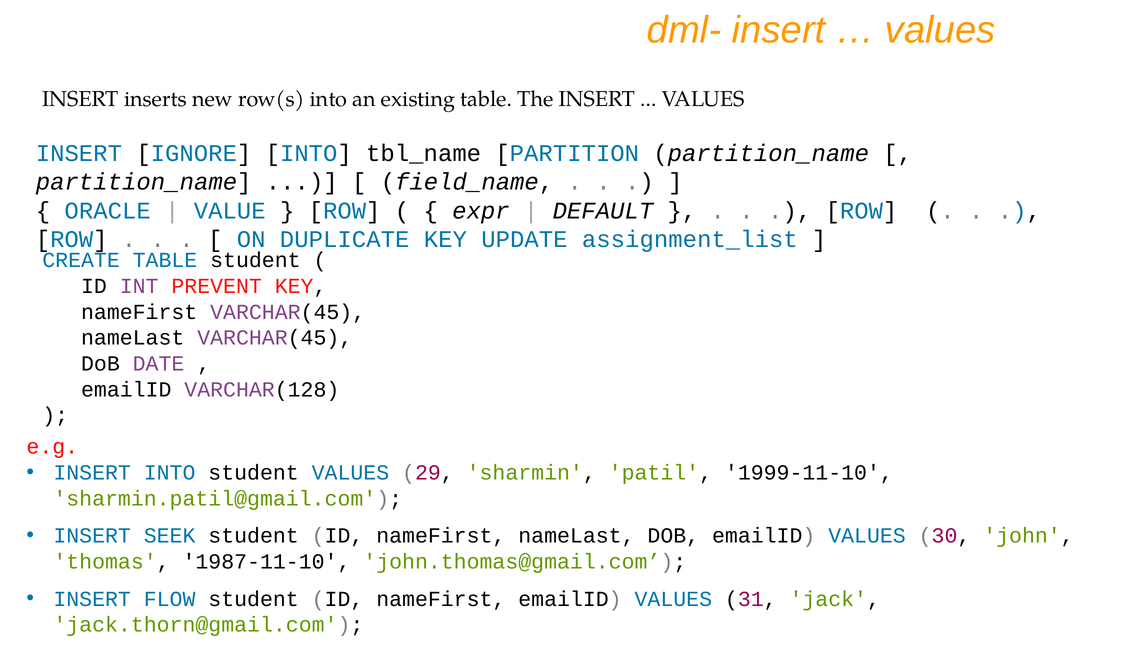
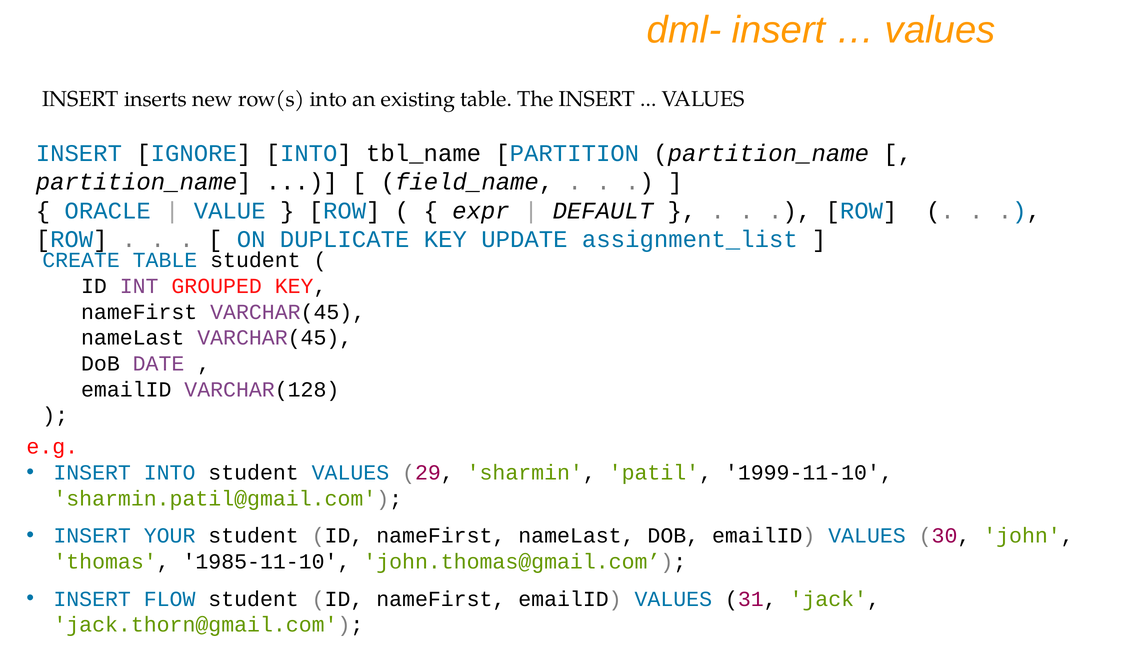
PREVENT: PREVENT -> GROUPED
SEEK: SEEK -> YOUR
1987-11-10: 1987-11-10 -> 1985-11-10
